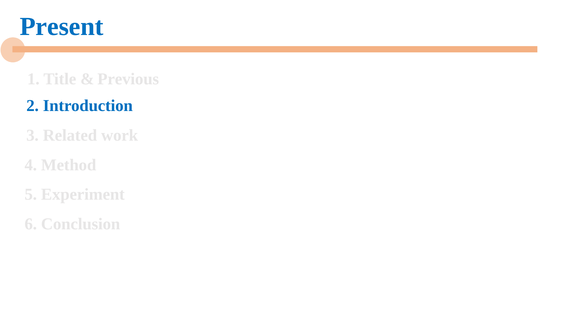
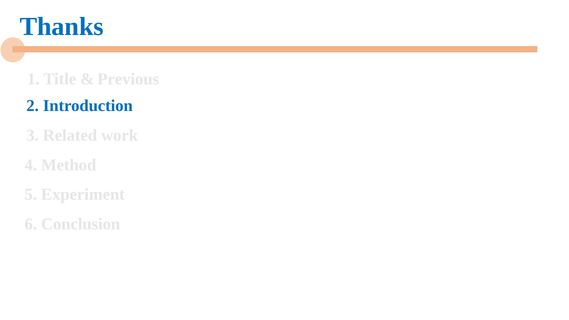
Present: Present -> Thanks
